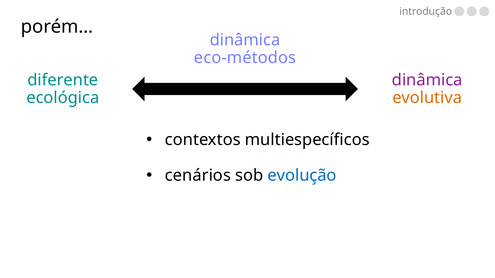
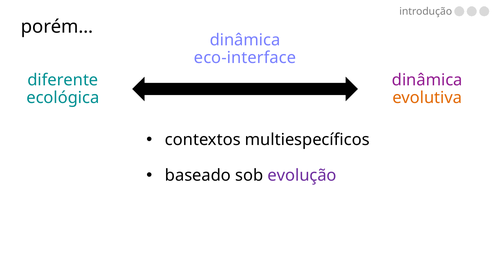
eco-métodos: eco-métodos -> eco-interface
cenários: cenários -> baseado
evolução colour: blue -> purple
